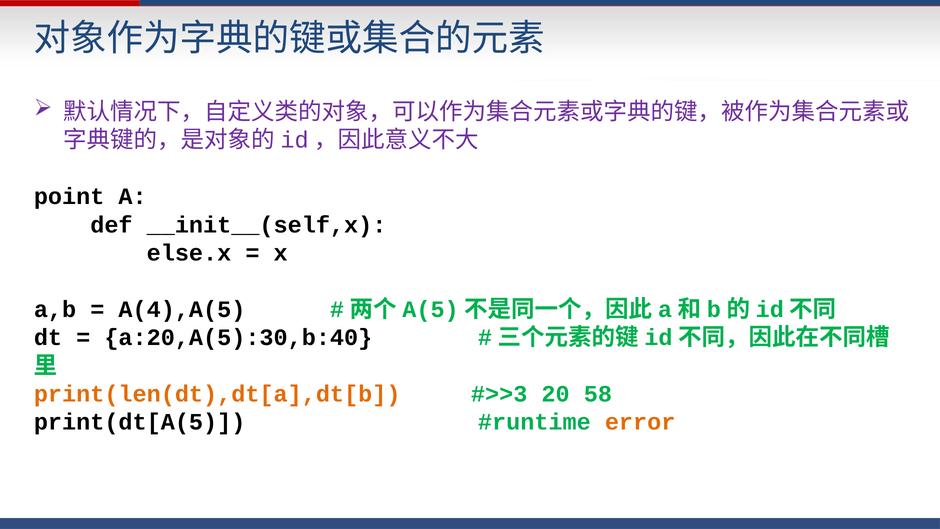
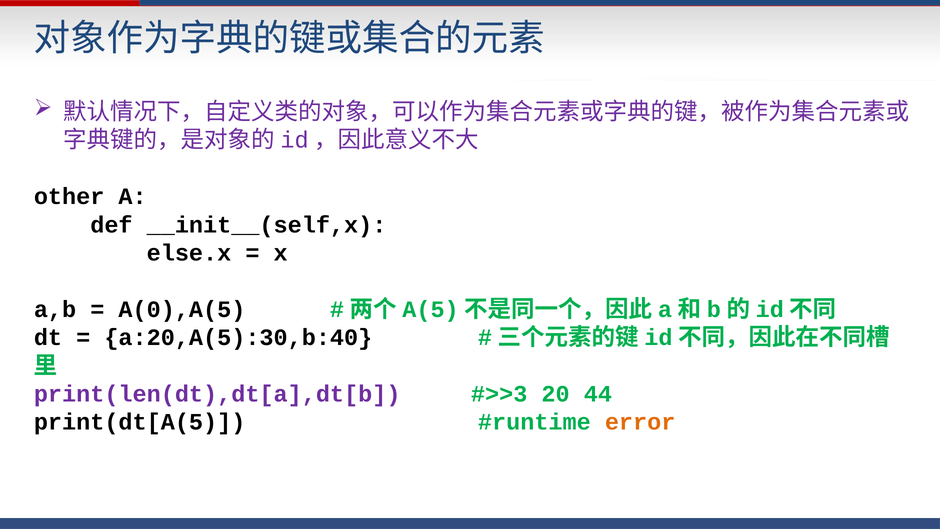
point: point -> other
A(4),A(5: A(4),A(5 -> A(0),A(5
print(len(dt),dt[a],dt[b colour: orange -> purple
58: 58 -> 44
